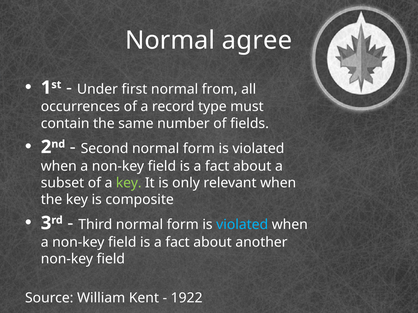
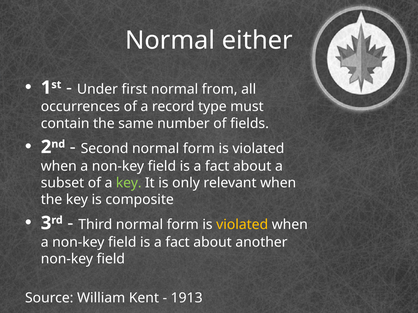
agree: agree -> either
violated at (242, 225) colour: light blue -> yellow
1922: 1922 -> 1913
